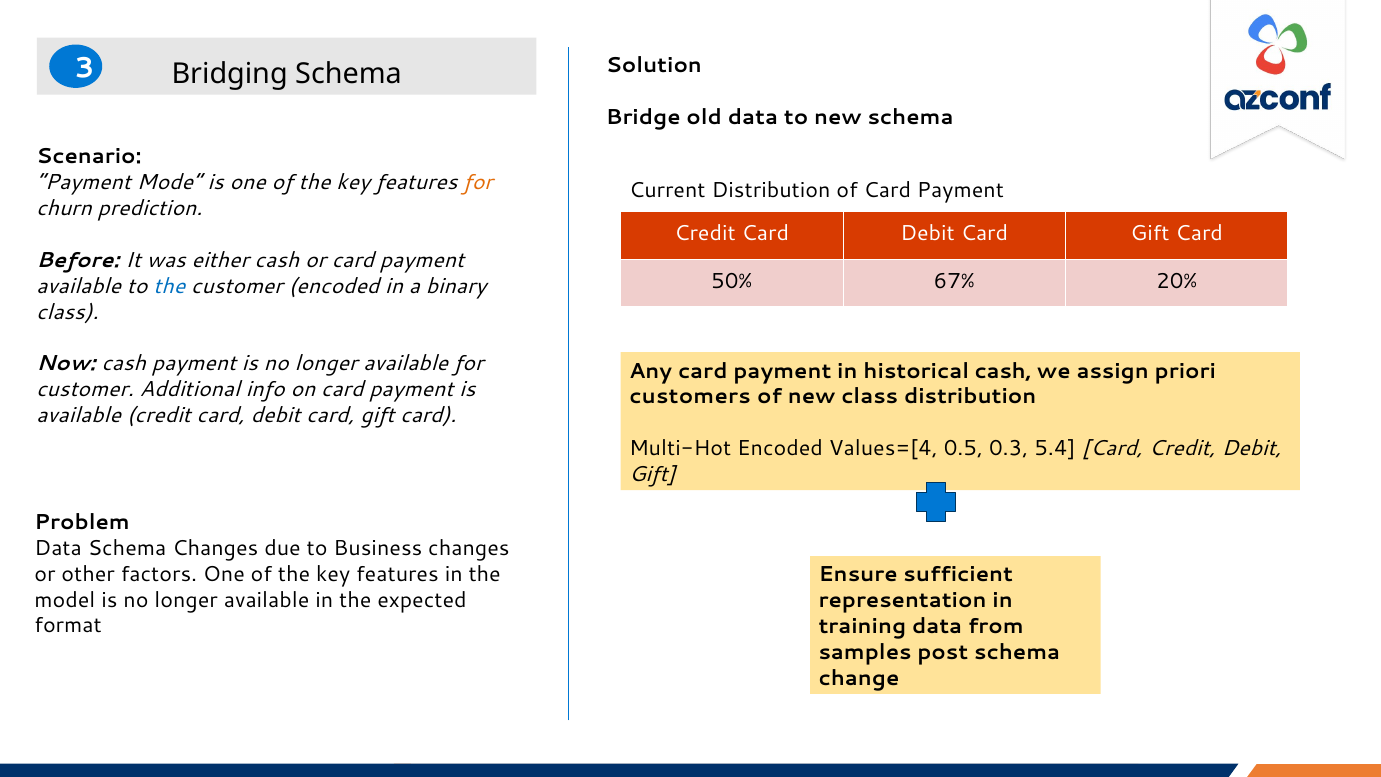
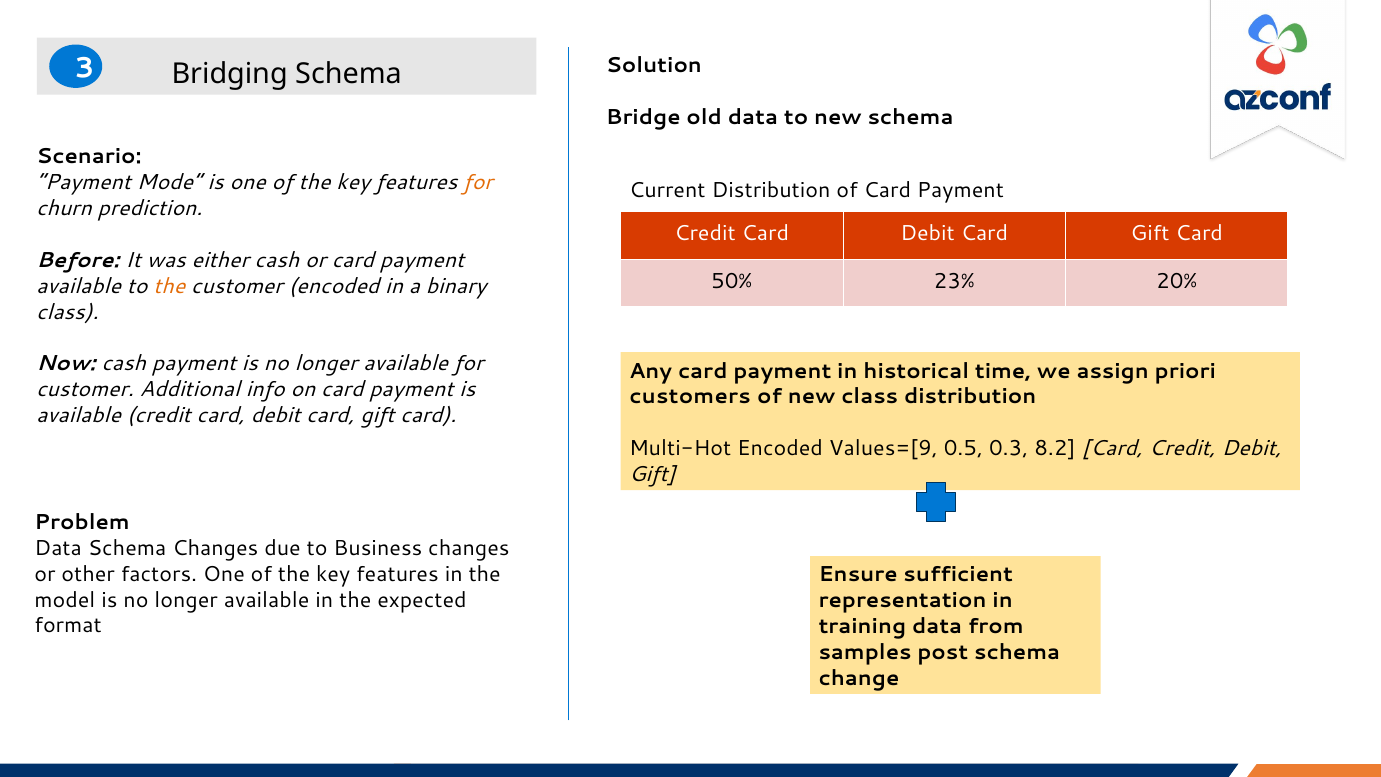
67%: 67% -> 23%
the at (169, 286) colour: blue -> orange
historical cash: cash -> time
Values=[4: Values=[4 -> Values=[9
5.4: 5.4 -> 8.2
